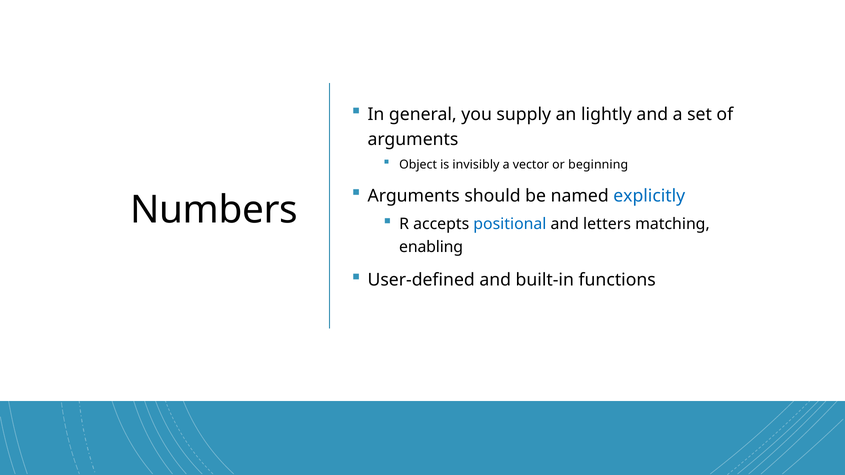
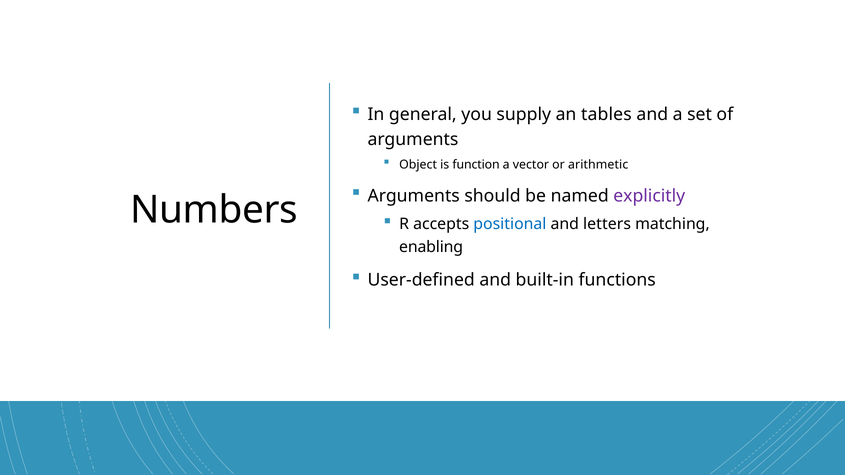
lightly: lightly -> tables
invisibly: invisibly -> function
beginning: beginning -> arithmetic
explicitly colour: blue -> purple
